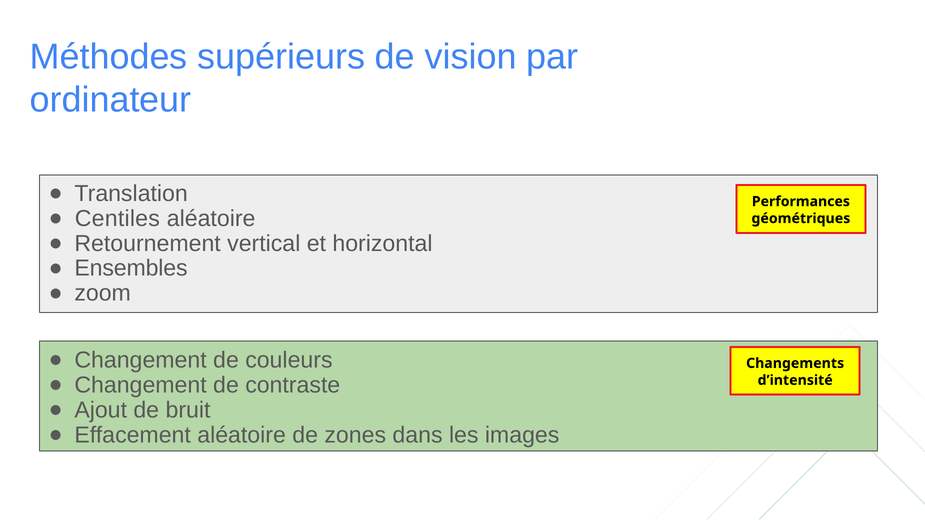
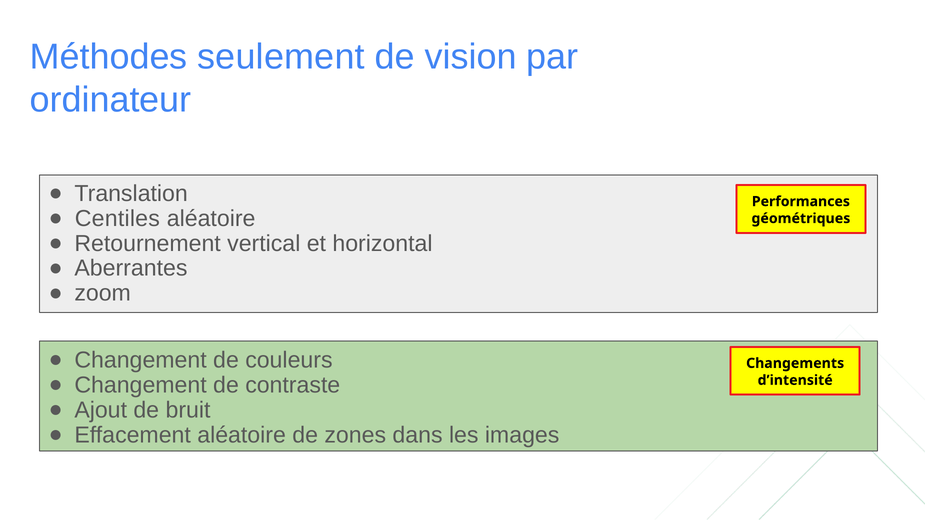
supérieurs: supérieurs -> seulement
Ensembles: Ensembles -> Aberrantes
